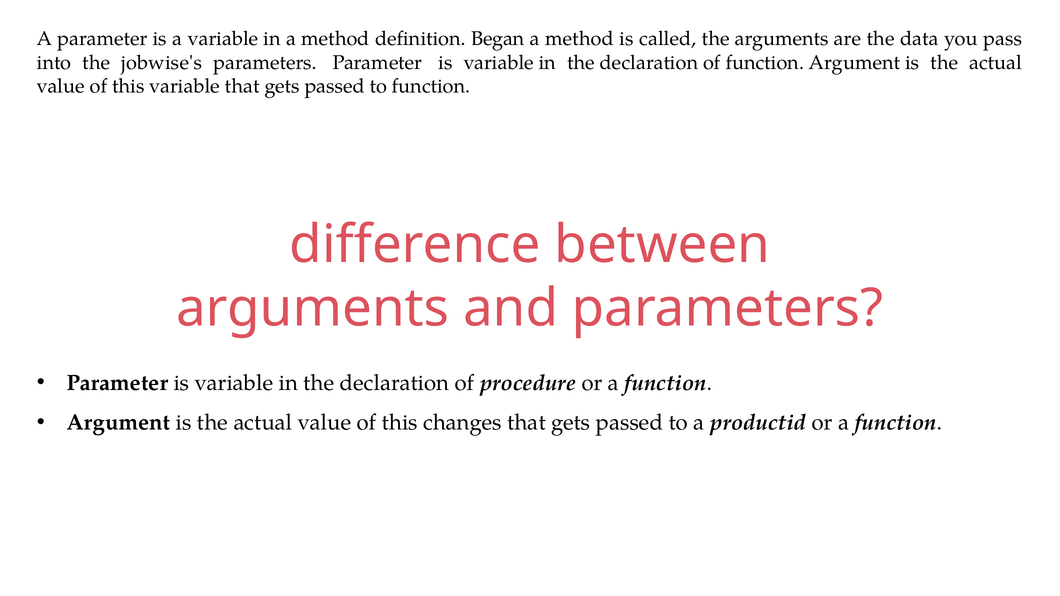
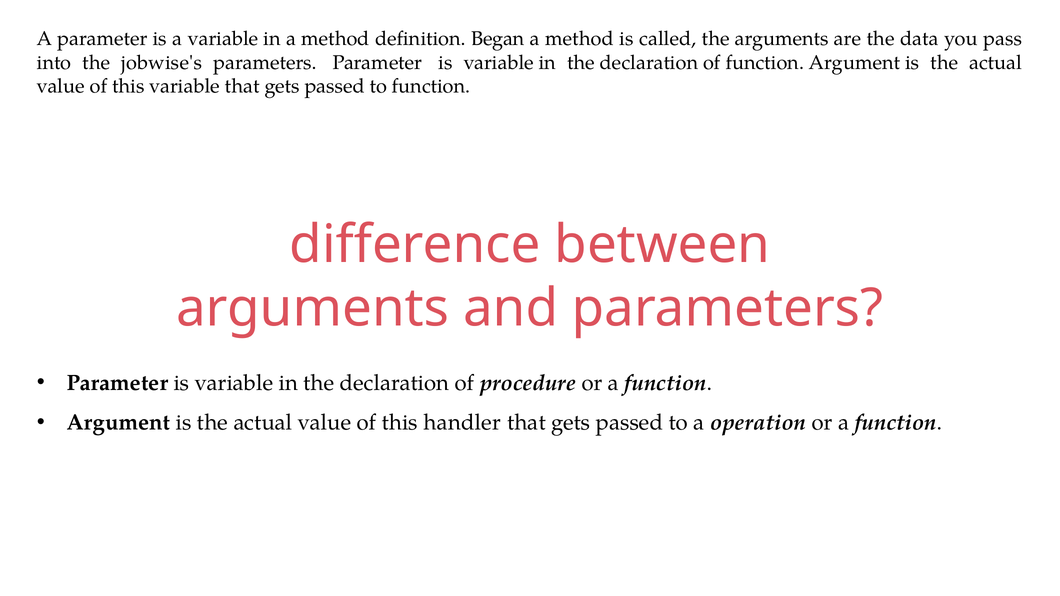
changes: changes -> handler
productid: productid -> operation
